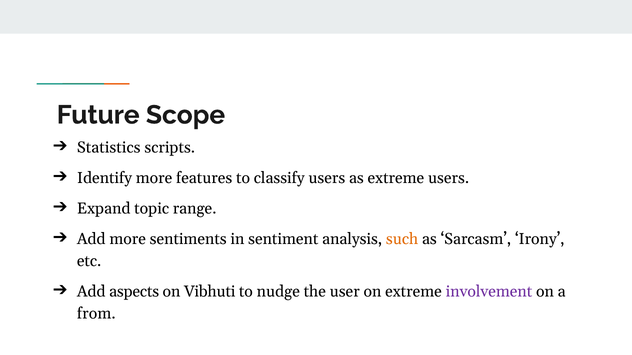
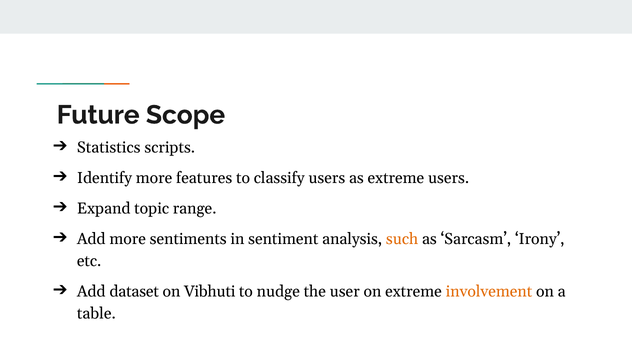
aspects: aspects -> dataset
involvement colour: purple -> orange
from: from -> table
